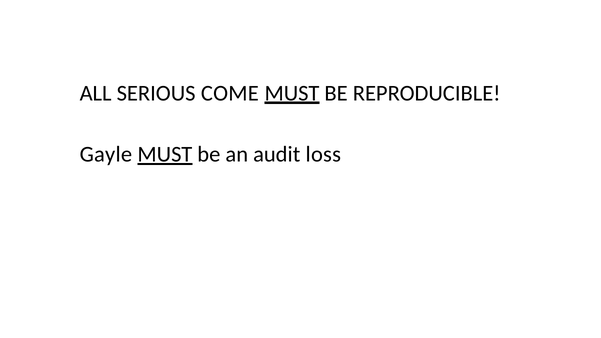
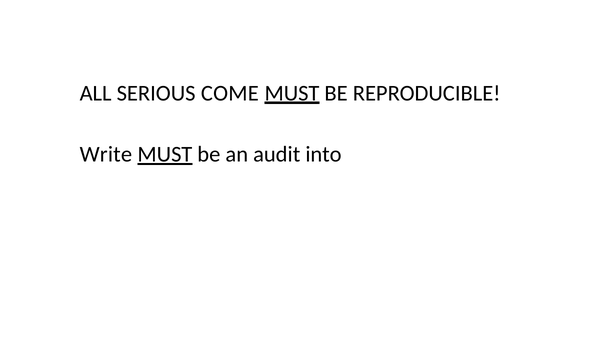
Gayle: Gayle -> Write
loss: loss -> into
